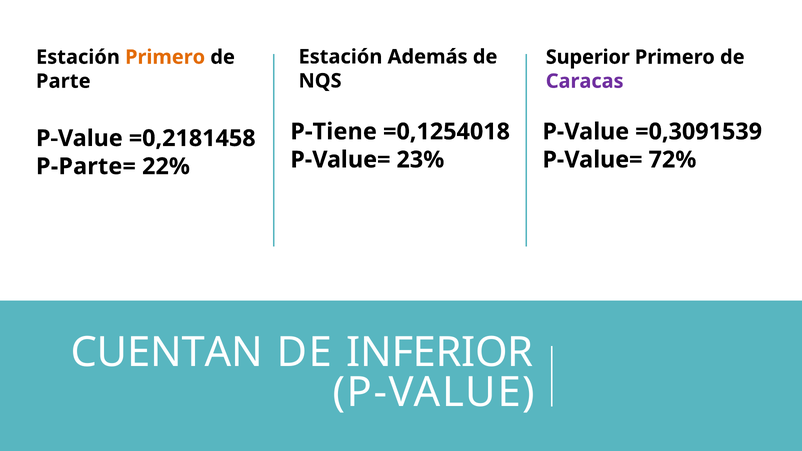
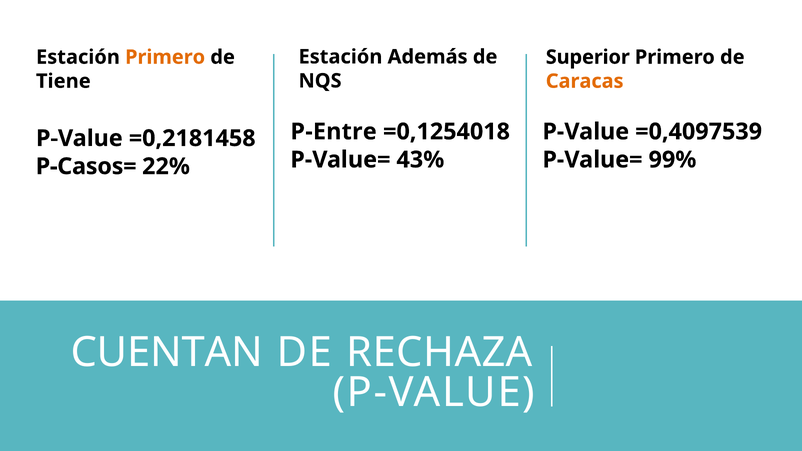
Parte: Parte -> Tiene
Caracas colour: purple -> orange
P-Tiene: P-Tiene -> P-Entre
=0,3091539: =0,3091539 -> =0,4097539
23%: 23% -> 43%
72%: 72% -> 99%
P-Parte=: P-Parte= -> P-Casos=
INFERIOR: INFERIOR -> RECHAZA
